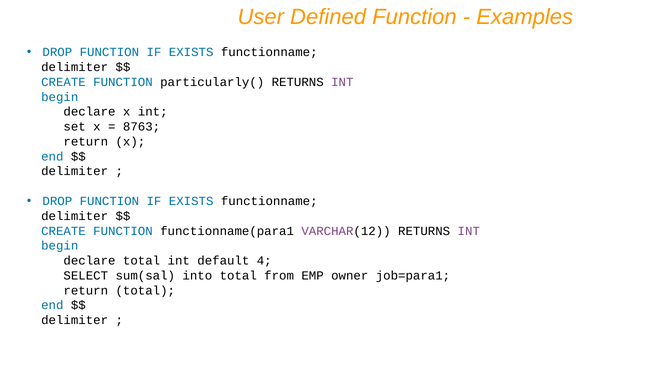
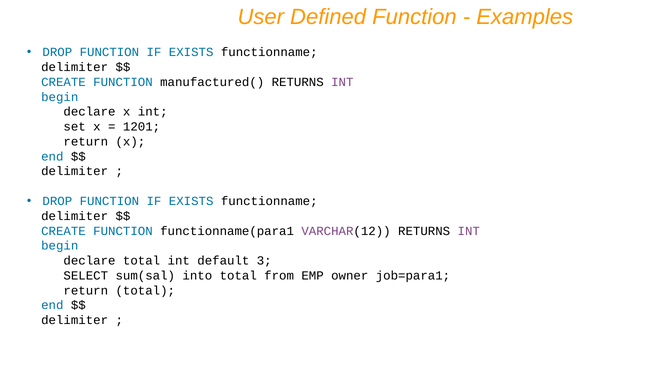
particularly(: particularly( -> manufactured(
8763: 8763 -> 1201
4: 4 -> 3
